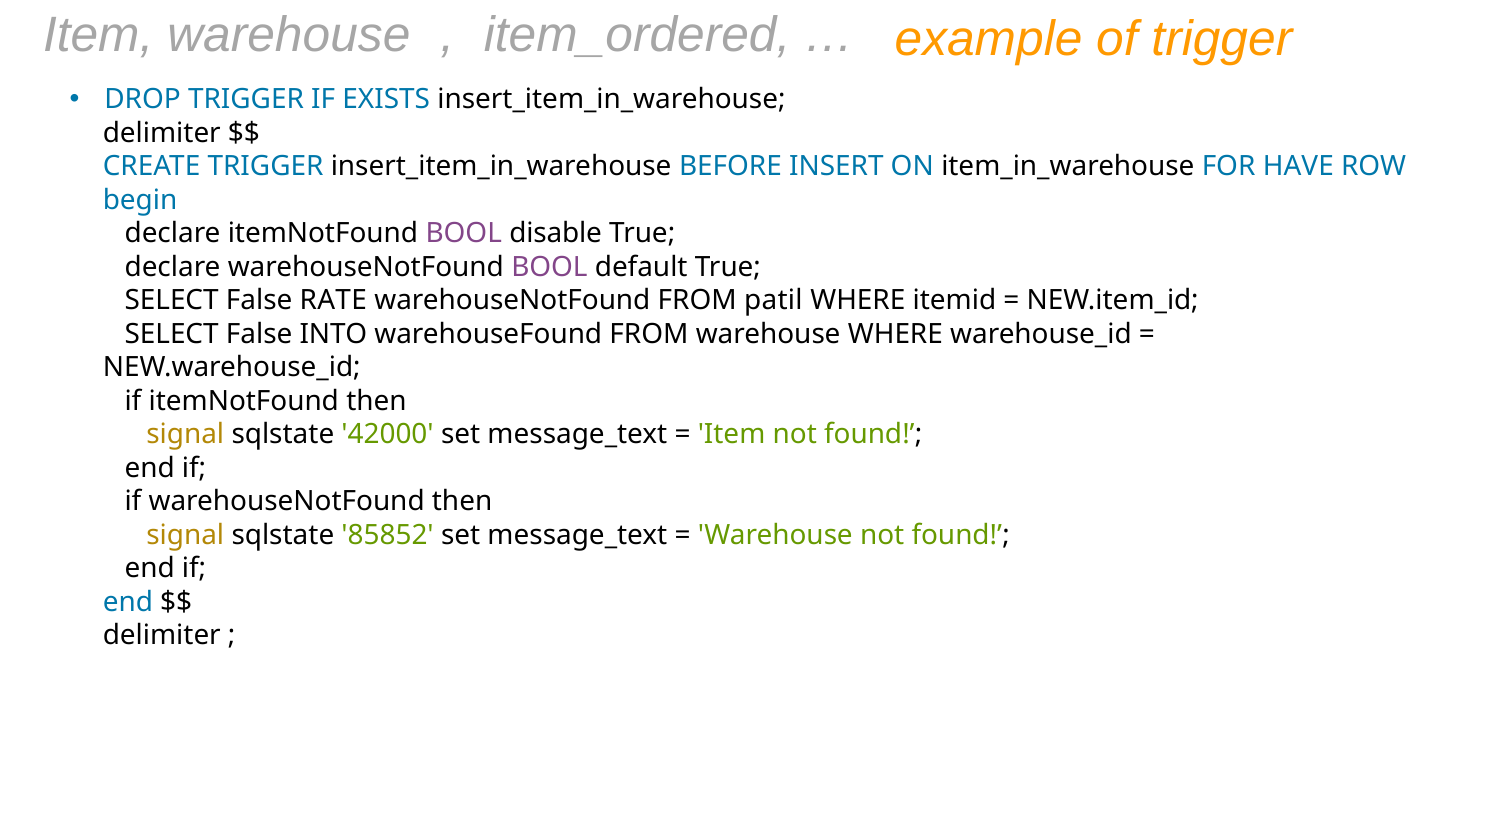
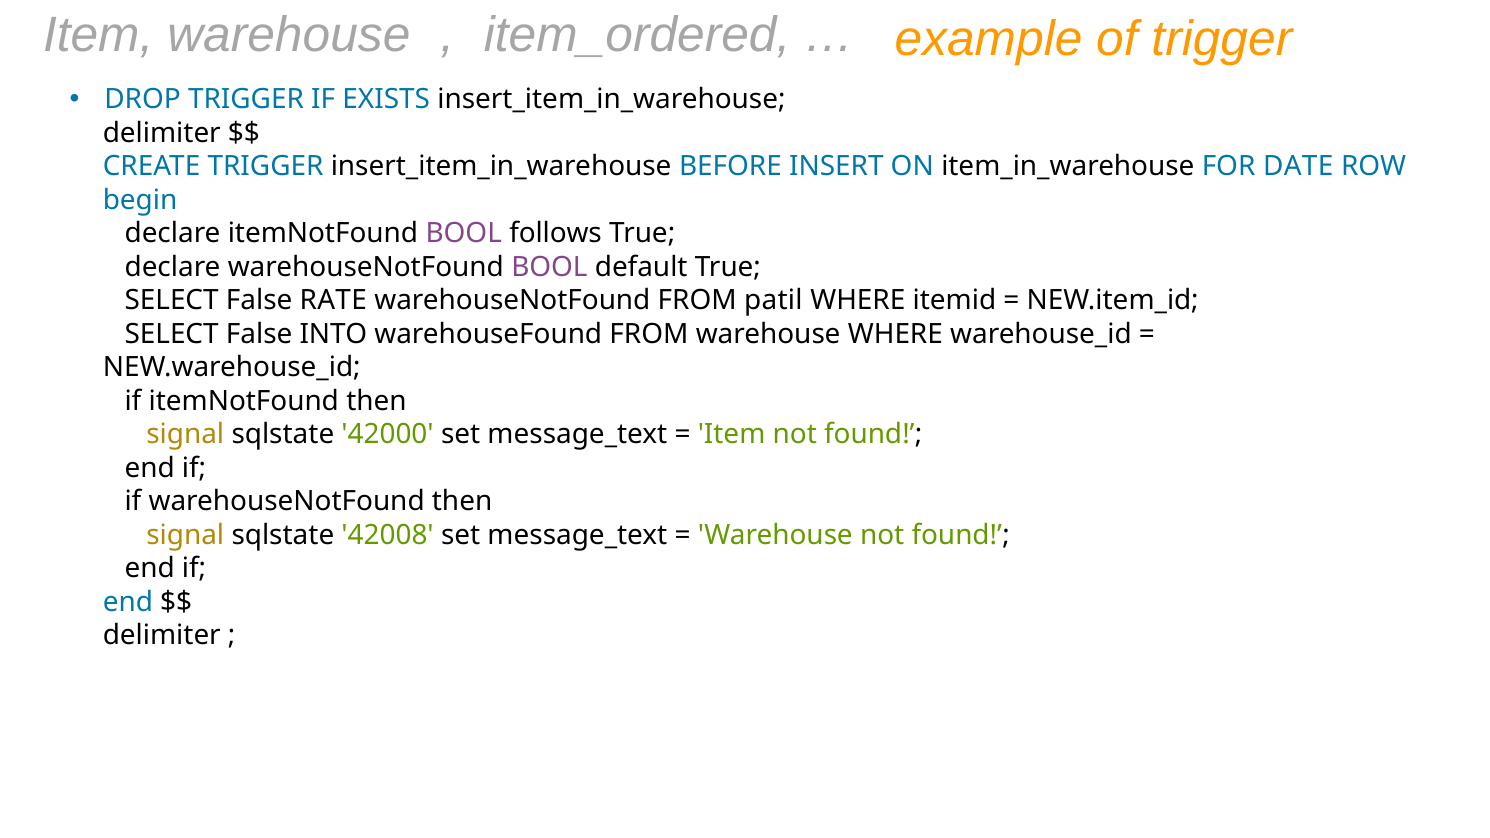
HAVE: HAVE -> DATE
disable: disable -> follows
85852: 85852 -> 42008
